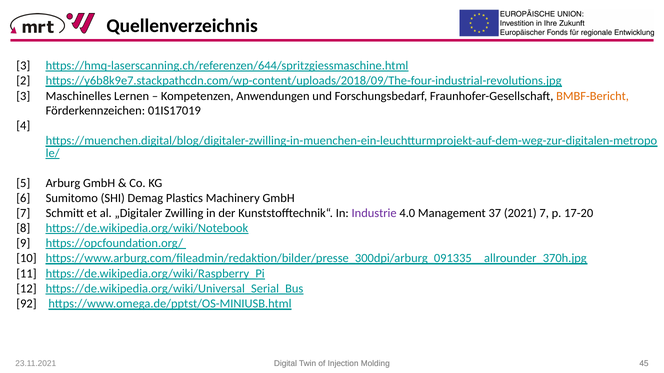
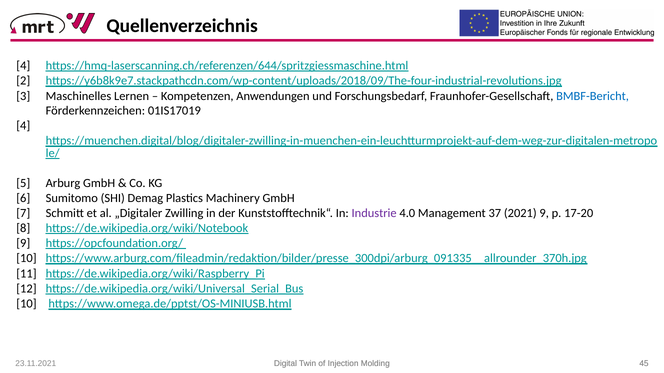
3 at (23, 66): 3 -> 4
BMBF-Bericht colour: orange -> blue
2021 7: 7 -> 9
92 at (26, 304): 92 -> 10
